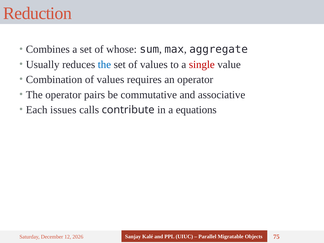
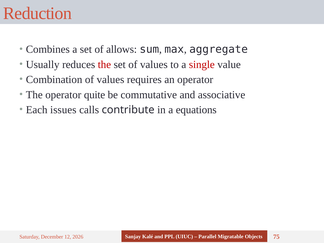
whose: whose -> allows
the at (104, 64) colour: blue -> red
pairs: pairs -> quite
